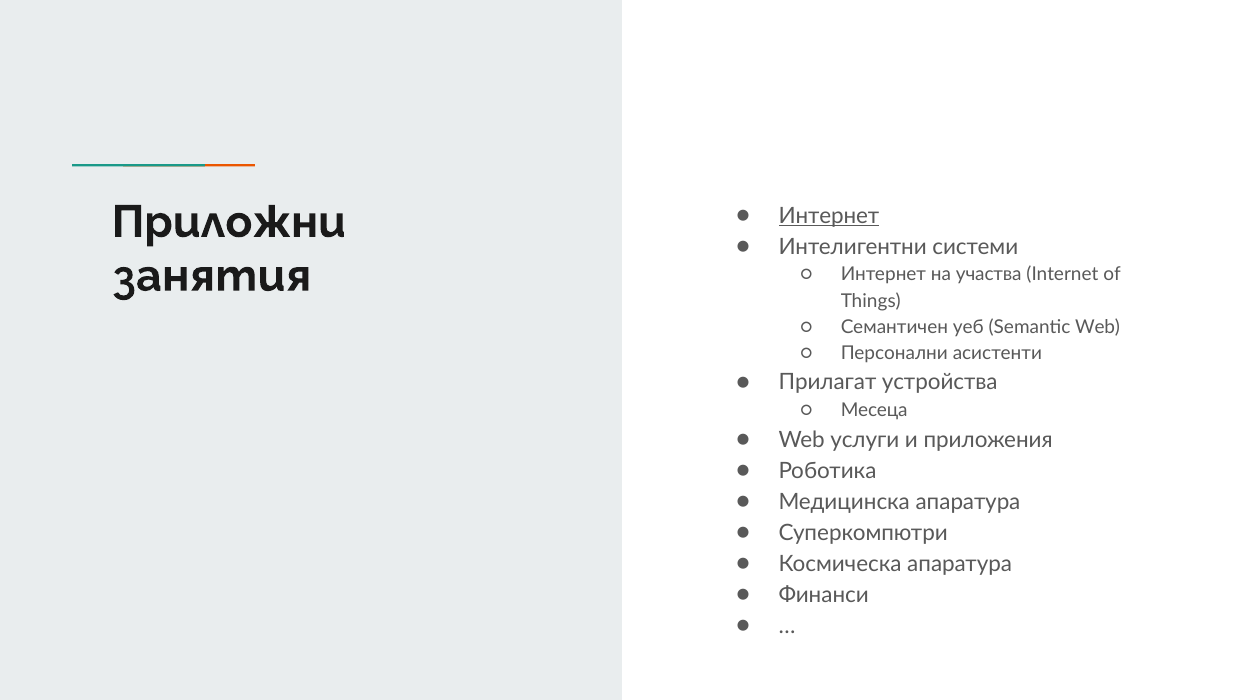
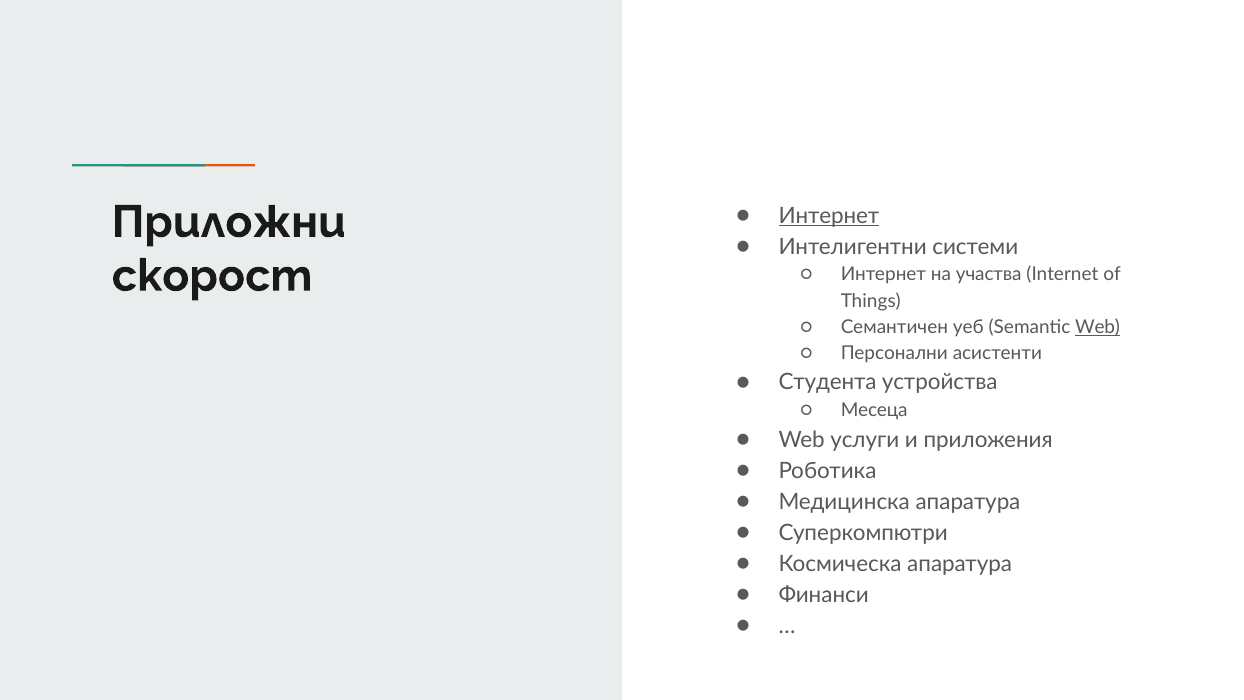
занятия: занятия -> скорост
Web at (1097, 327) underline: none -> present
Прилагат: Прилагат -> Студента
